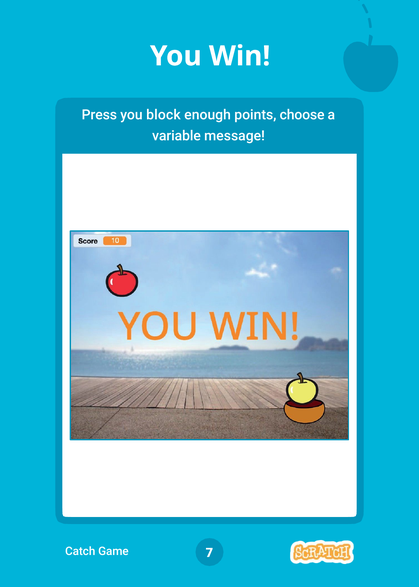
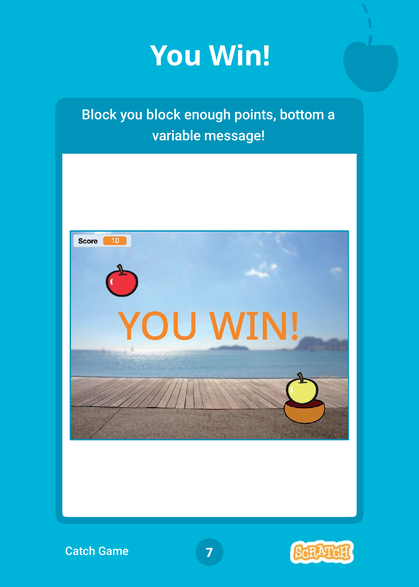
Press at (99, 115): Press -> Block
choose: choose -> bottom
